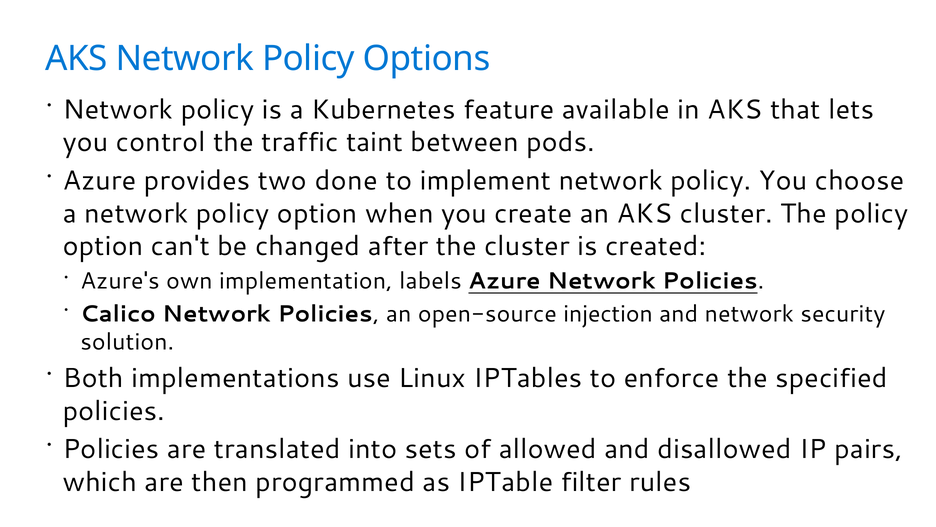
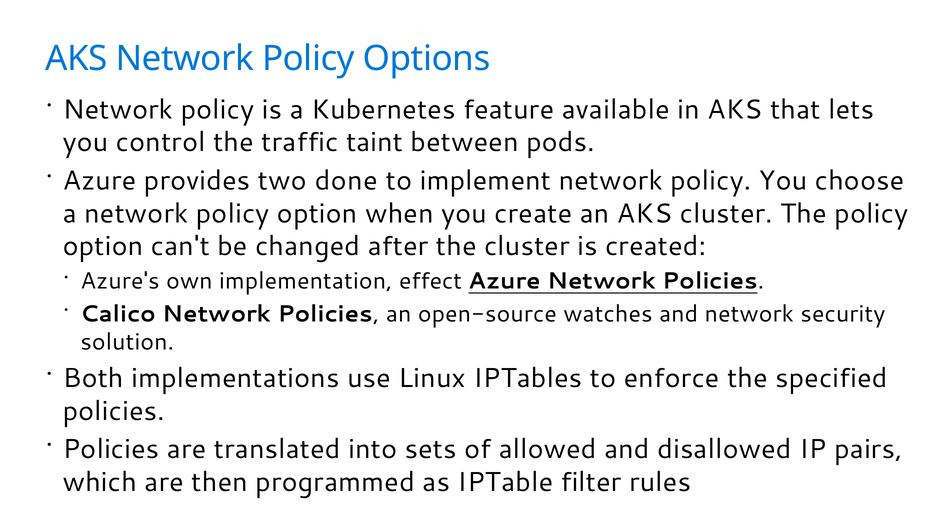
labels: labels -> effect
injection: injection -> watches
